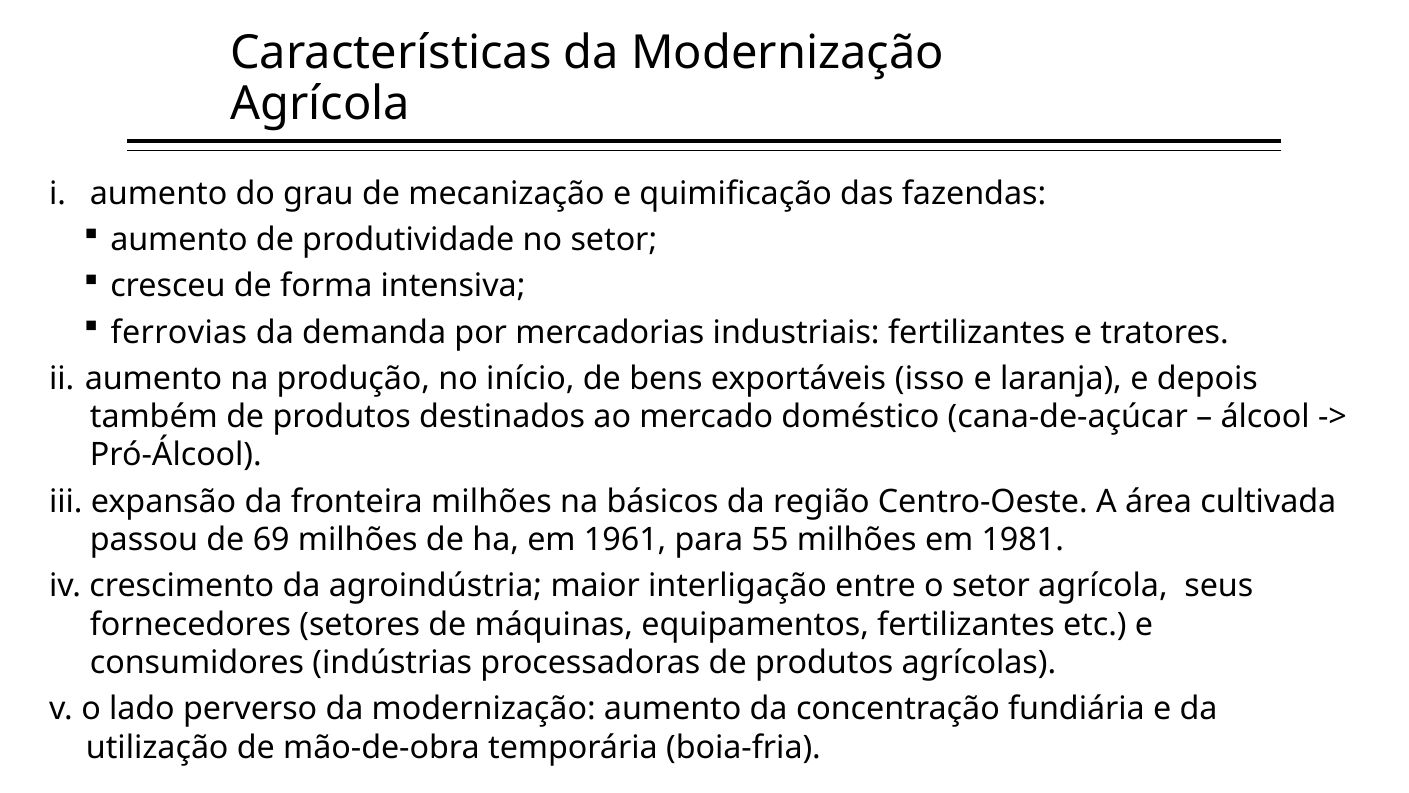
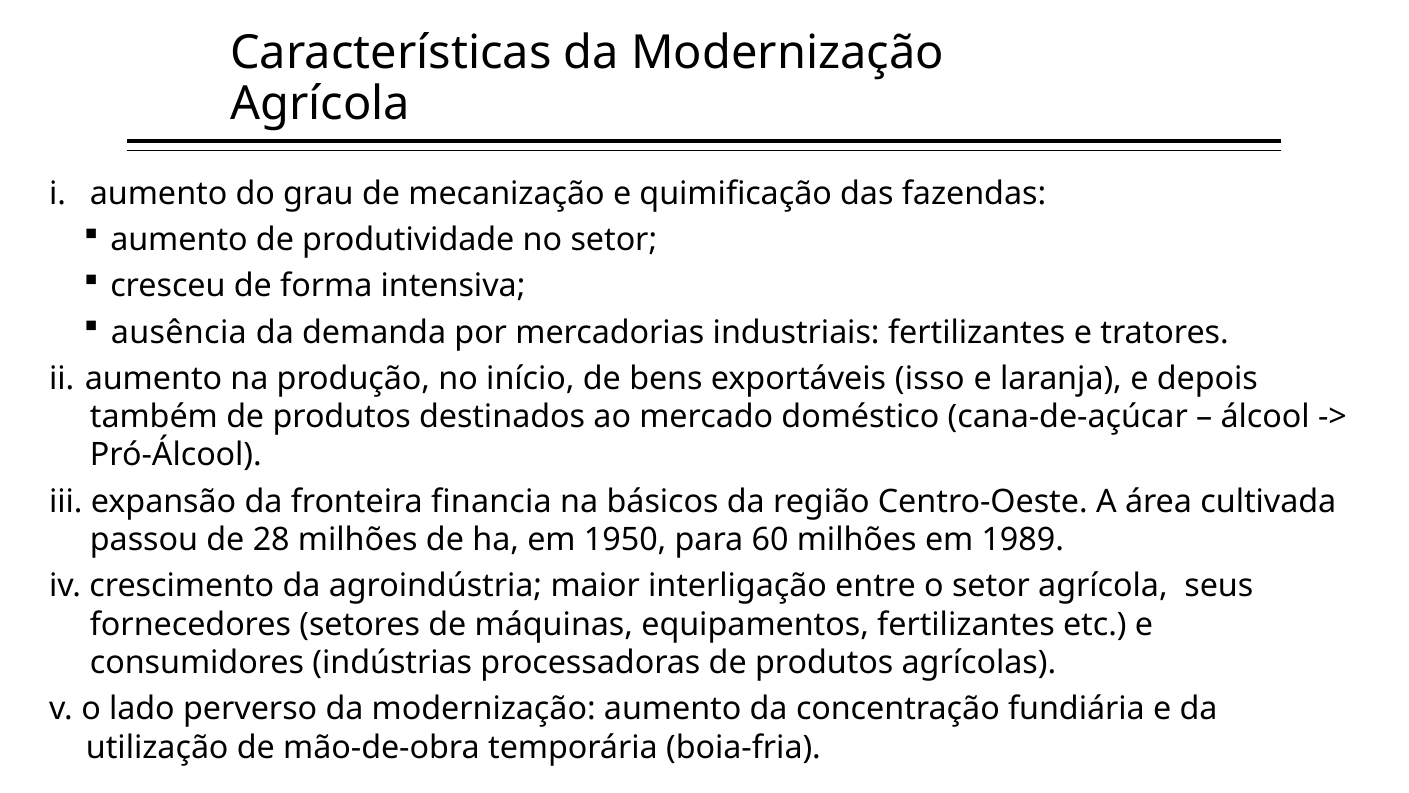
ferrovias: ferrovias -> ausência
fronteira milhões: milhões -> financia
69: 69 -> 28
1961: 1961 -> 1950
55: 55 -> 60
1981: 1981 -> 1989
